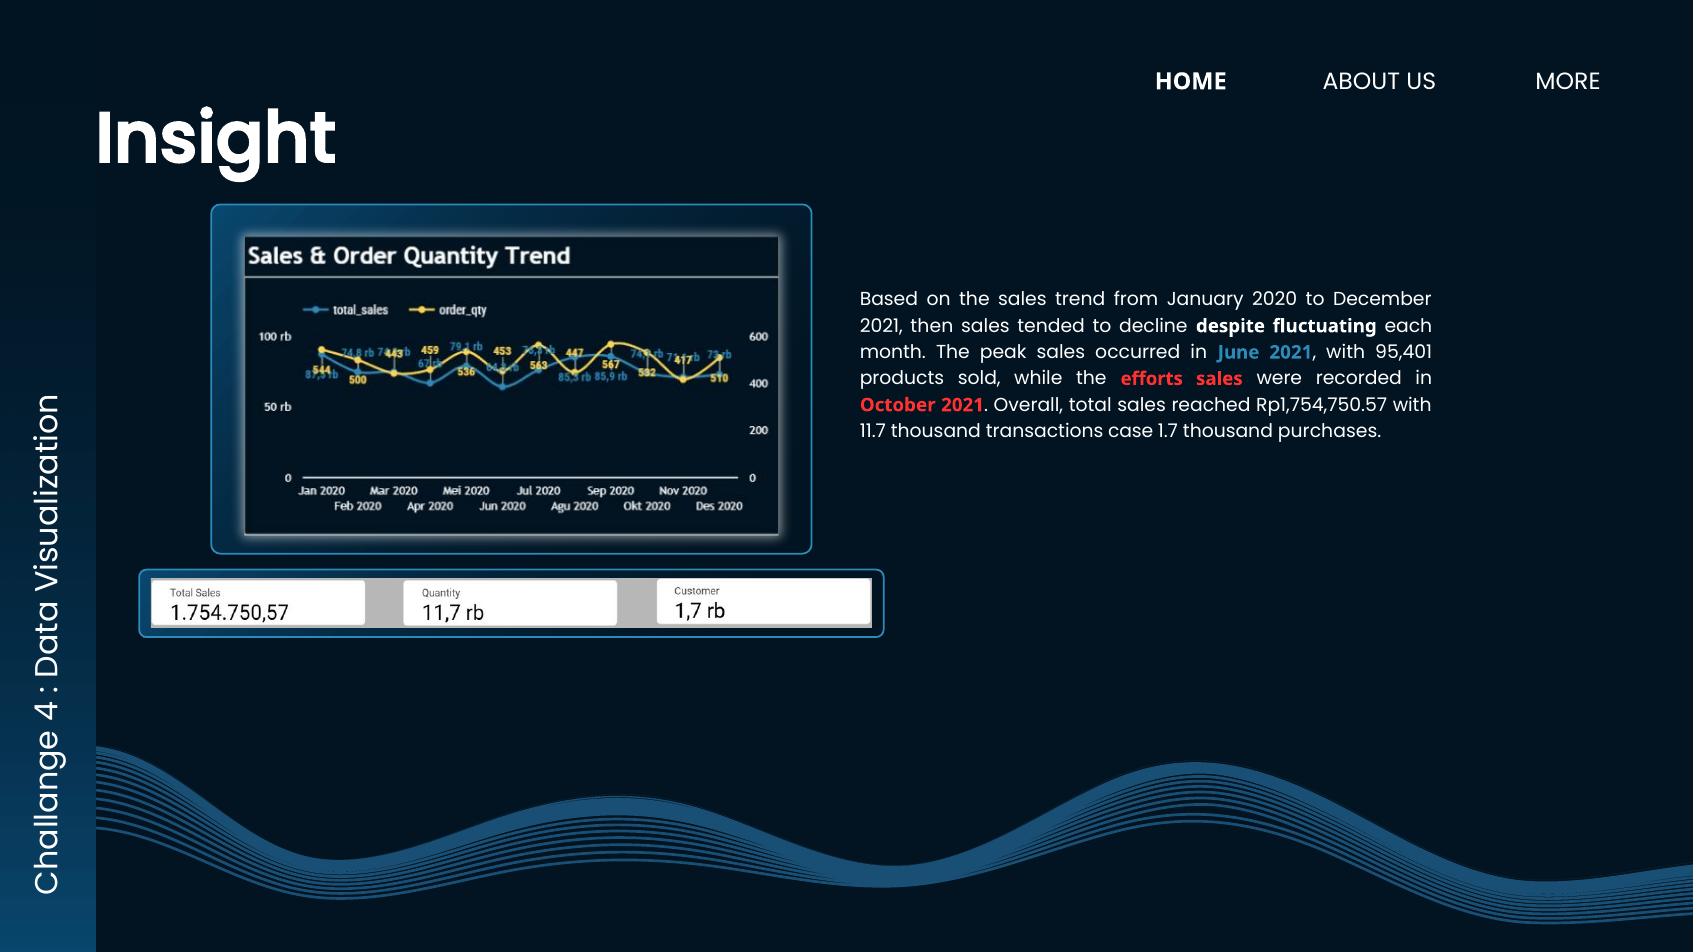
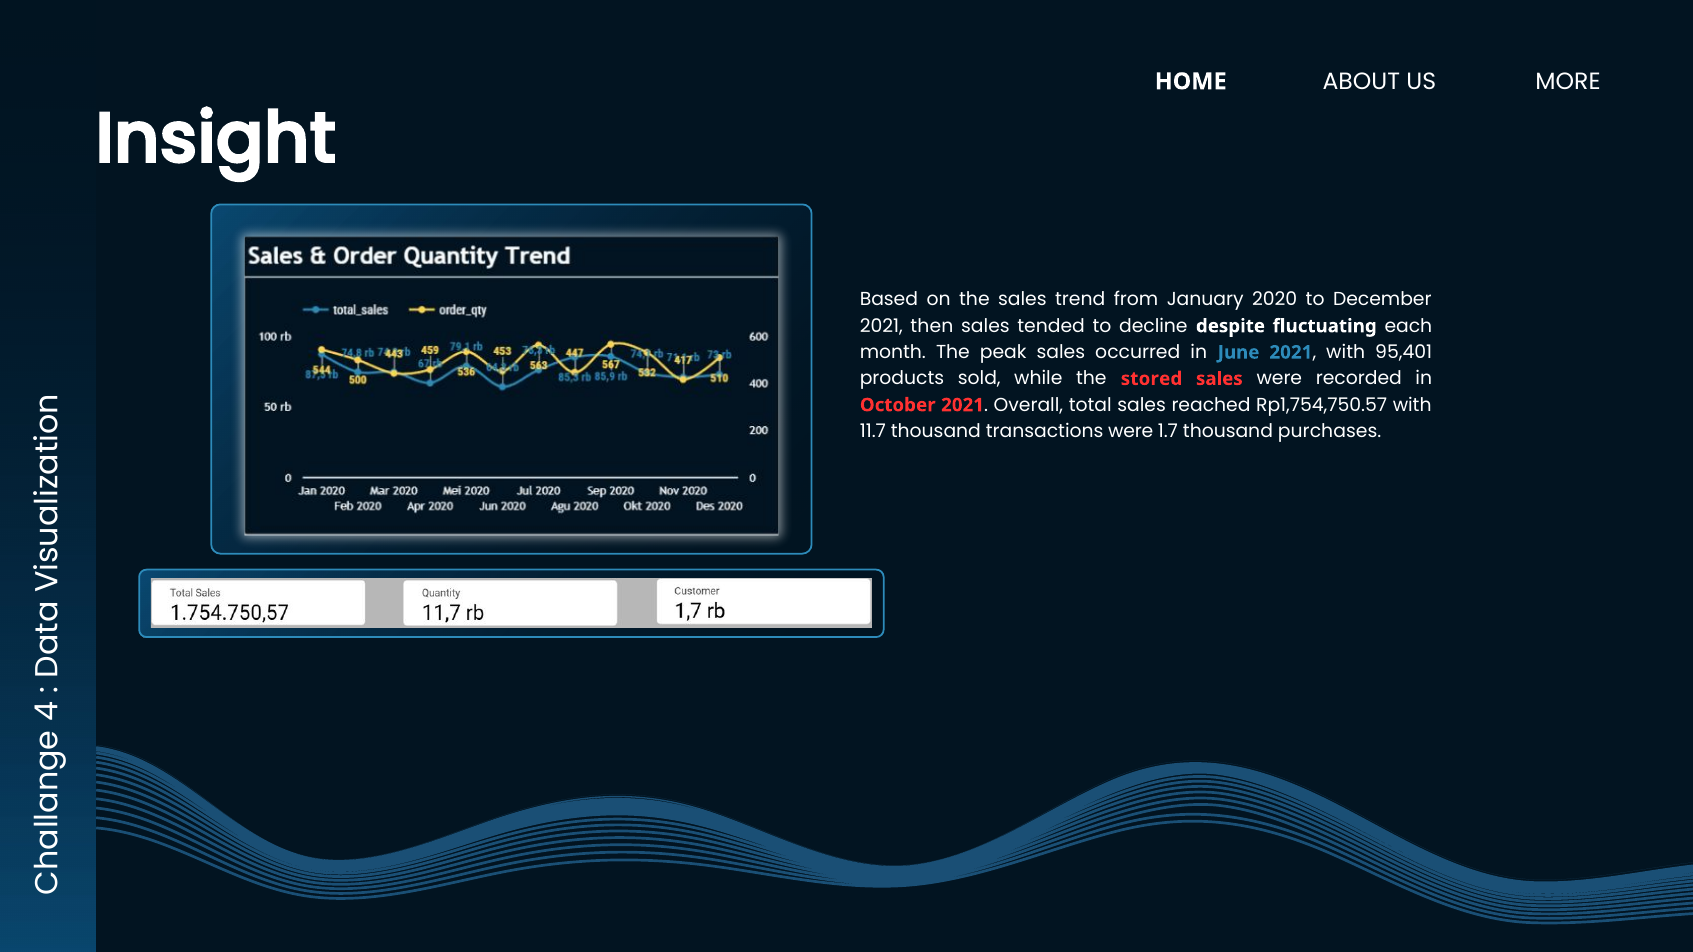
efforts: efforts -> stored
transactions case: case -> were
